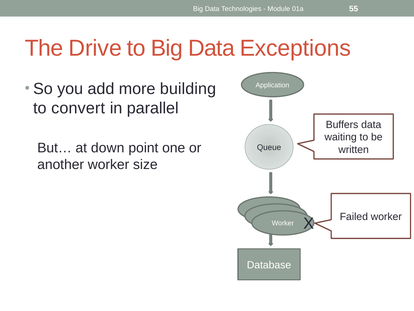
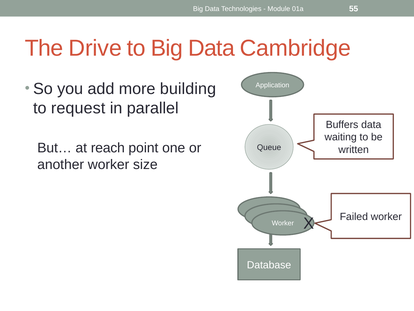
Exceptions: Exceptions -> Cambridge
convert: convert -> request
down: down -> reach
